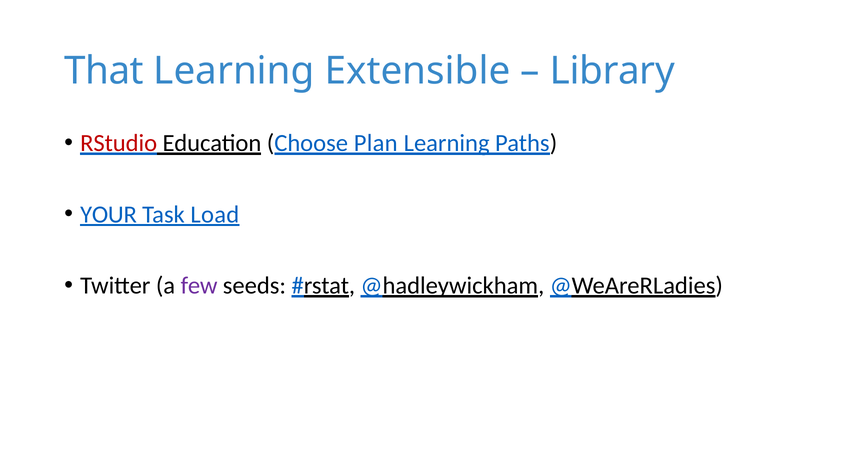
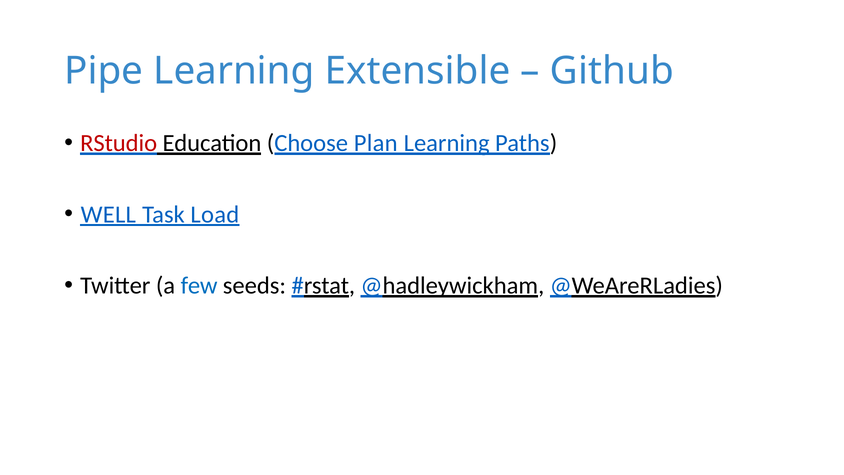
That: That -> Pipe
Library: Library -> Github
YOUR: YOUR -> WELL
few colour: purple -> blue
